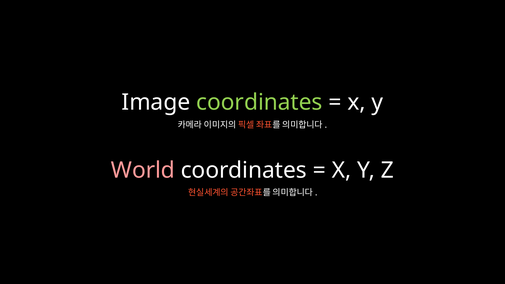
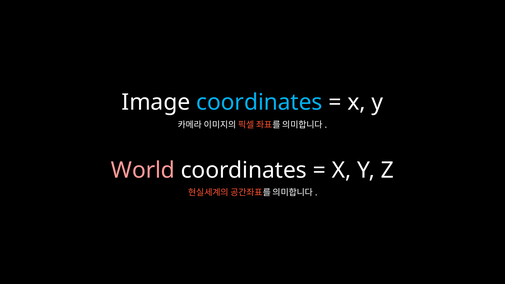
coordinates at (259, 102) colour: light green -> light blue
